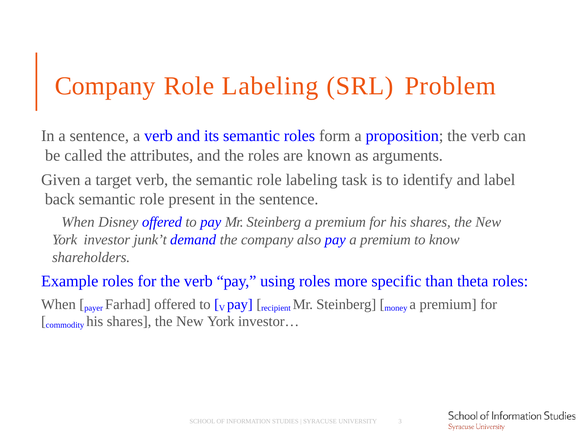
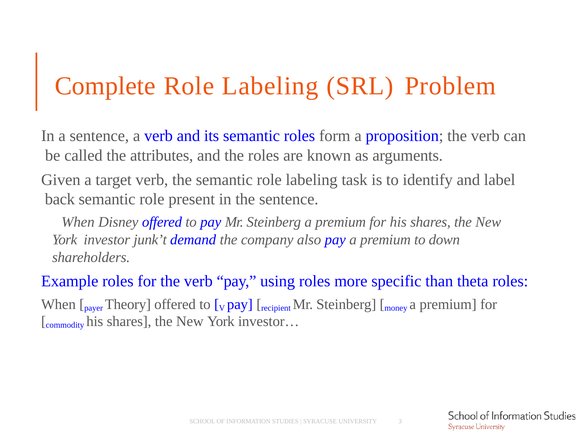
Company at (105, 86): Company -> Complete
know: know -> down
Farhad: Farhad -> Theory
